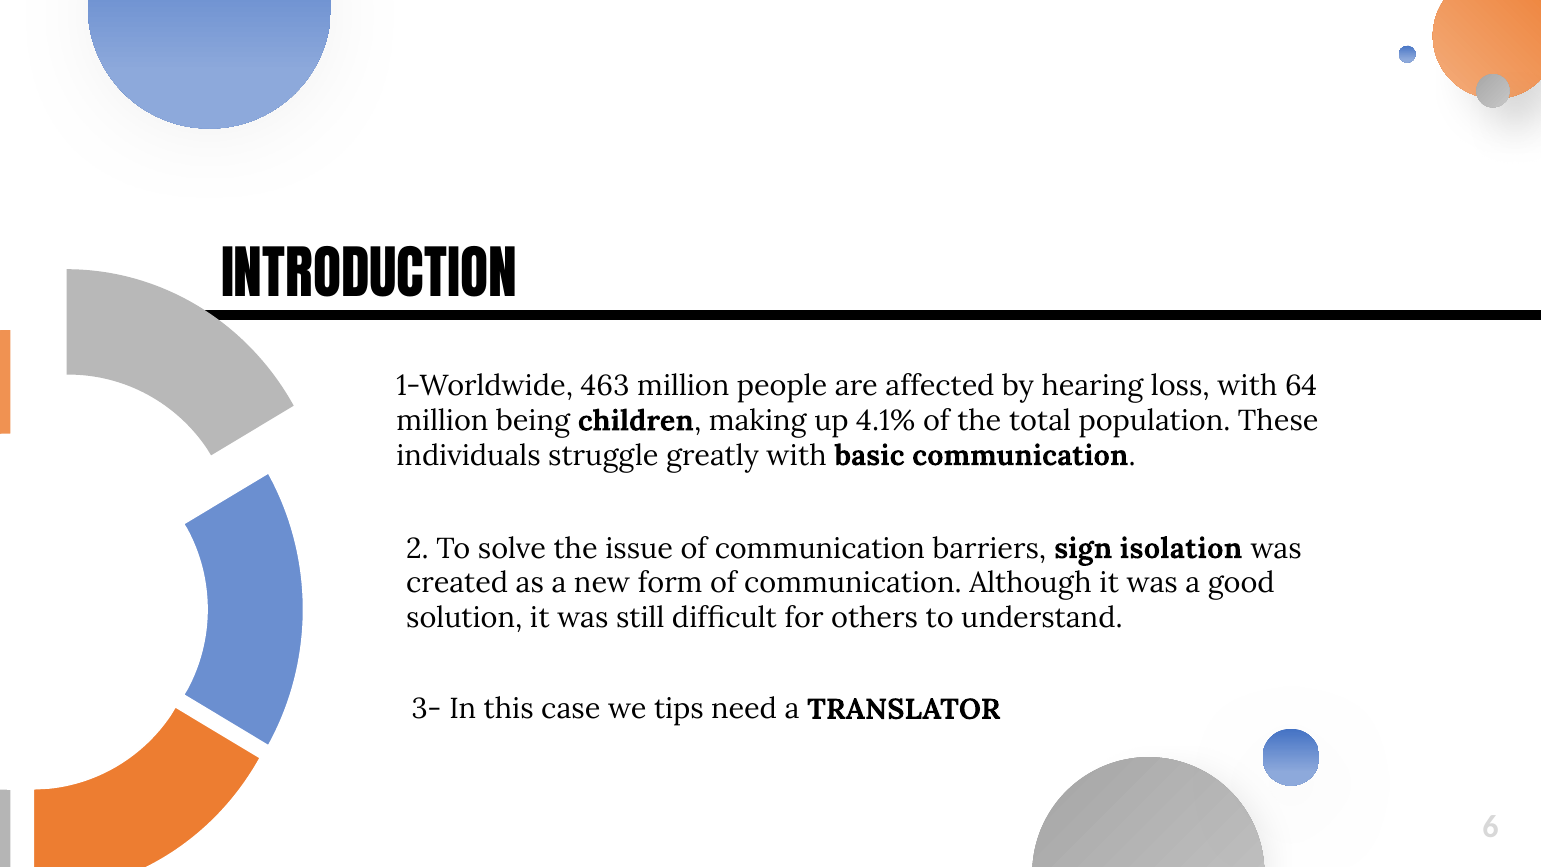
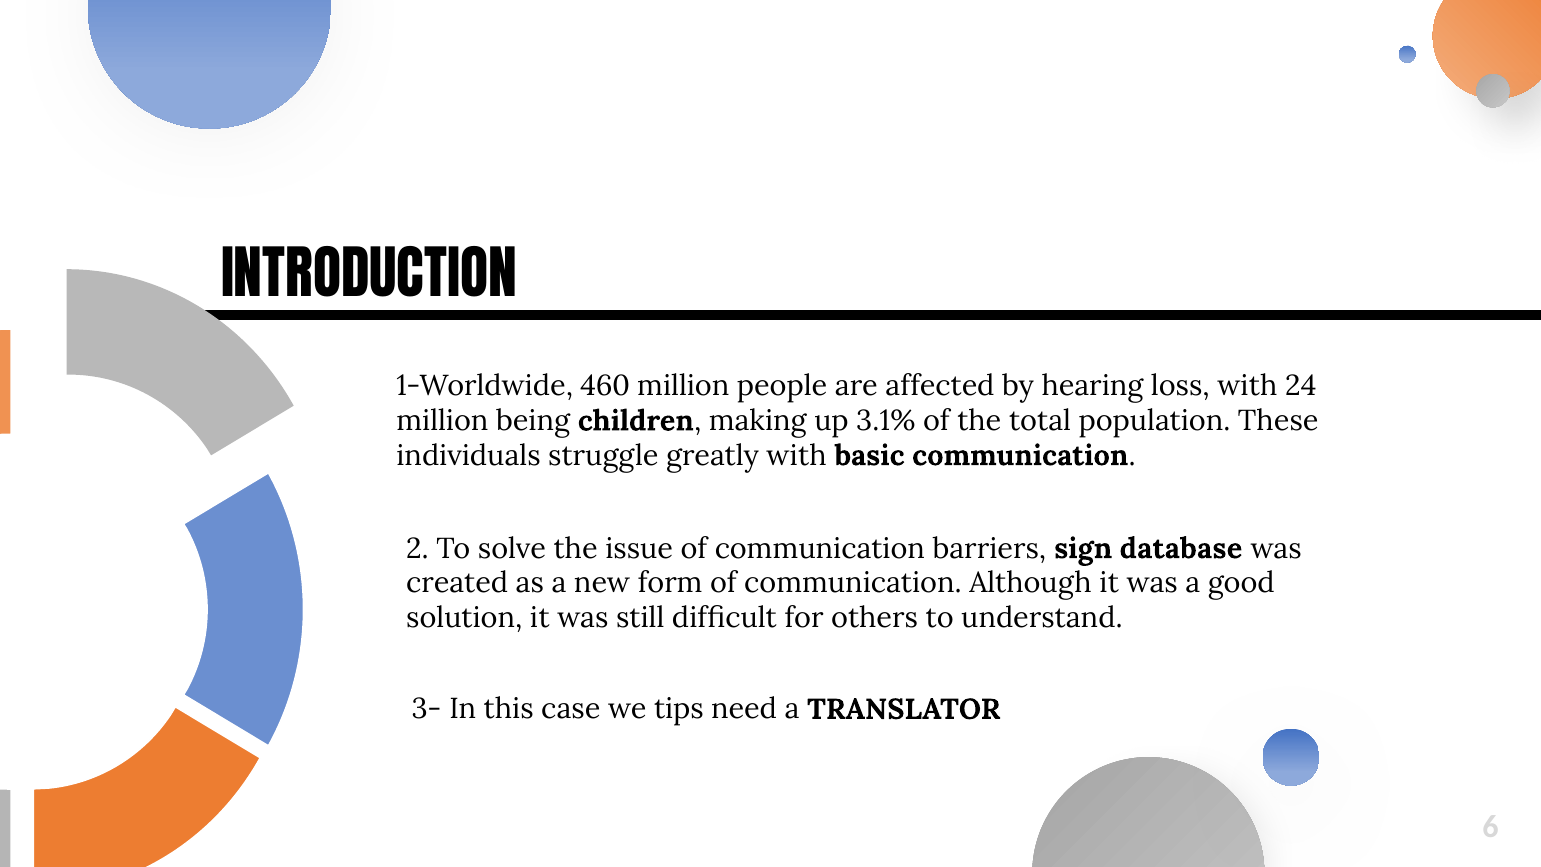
463: 463 -> 460
64: 64 -> 24
4.1%: 4.1% -> 3.1%
isolation: isolation -> database
